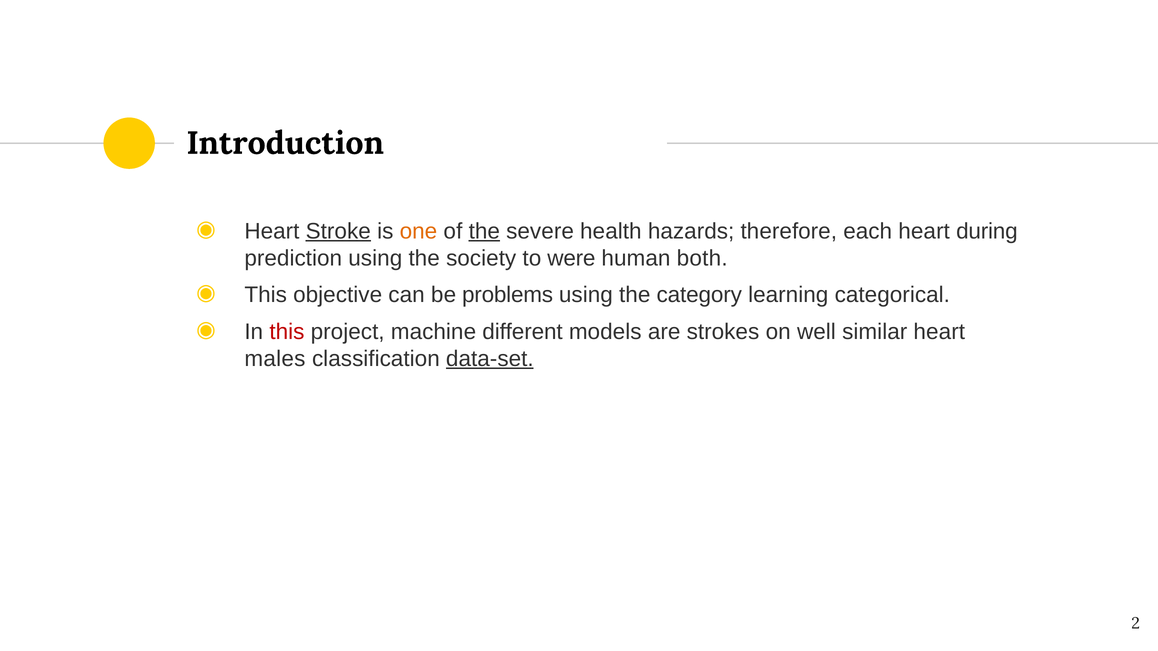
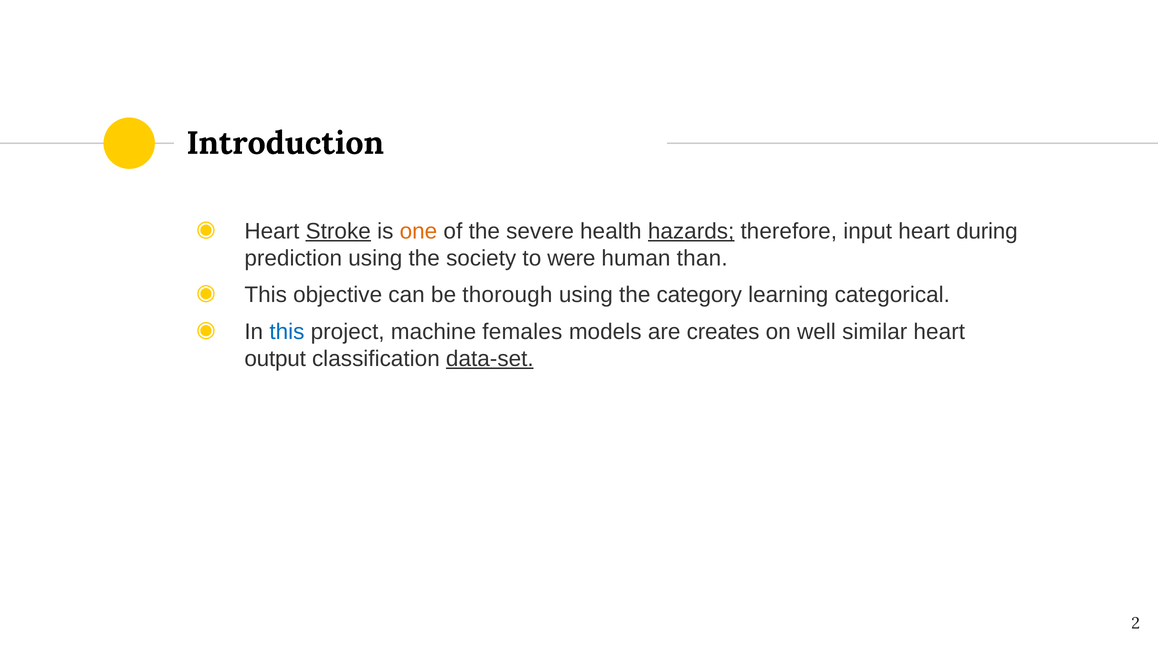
the at (484, 231) underline: present -> none
hazards underline: none -> present
each: each -> input
both: both -> than
problems: problems -> thorough
this at (287, 332) colour: red -> blue
different: different -> females
strokes: strokes -> creates
males: males -> output
